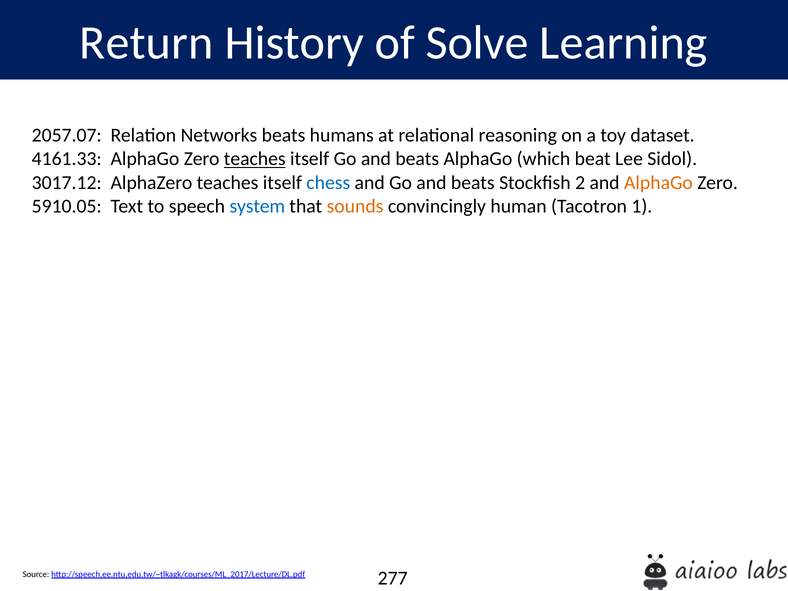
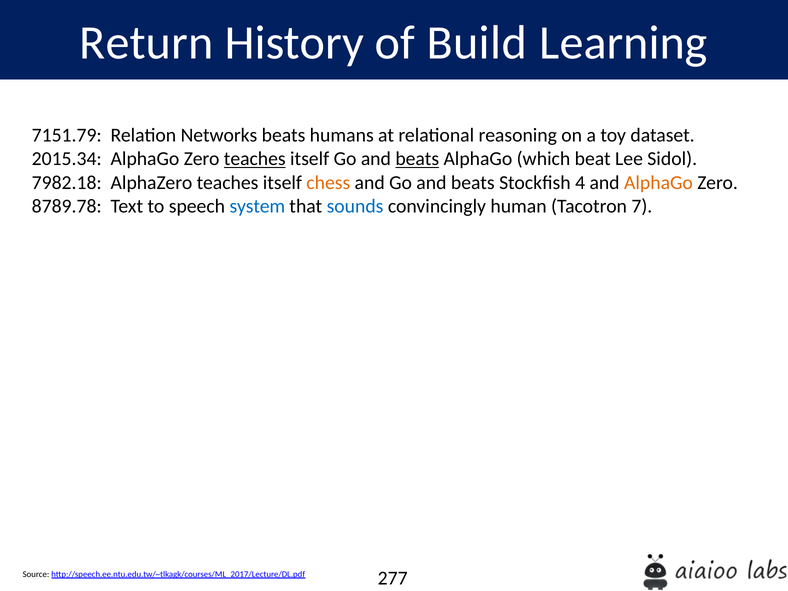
Solve: Solve -> Build
2057.07: 2057.07 -> 7151.79
4161.33: 4161.33 -> 2015.34
beats at (417, 159) underline: none -> present
3017.12: 3017.12 -> 7982.18
chess colour: blue -> orange
2: 2 -> 4
5910.05: 5910.05 -> 8789.78
sounds colour: orange -> blue
1: 1 -> 7
